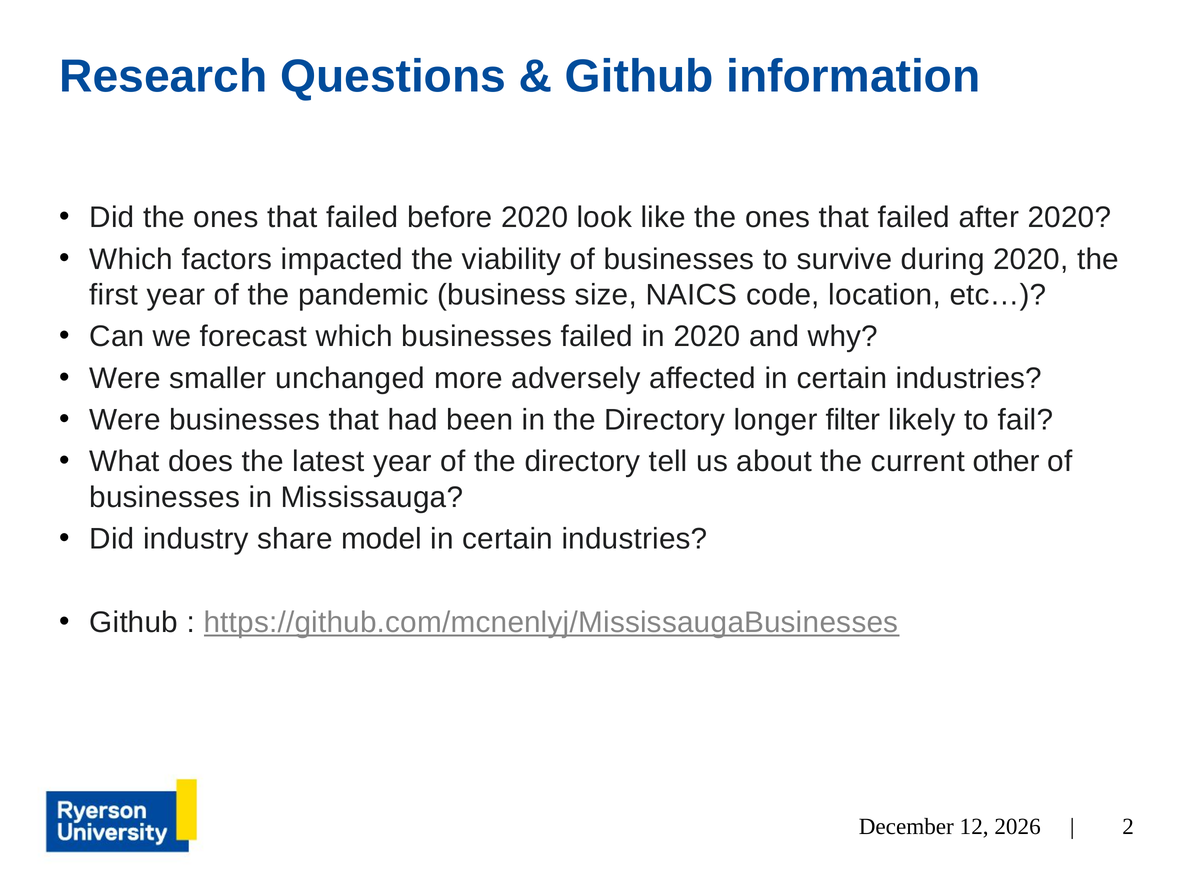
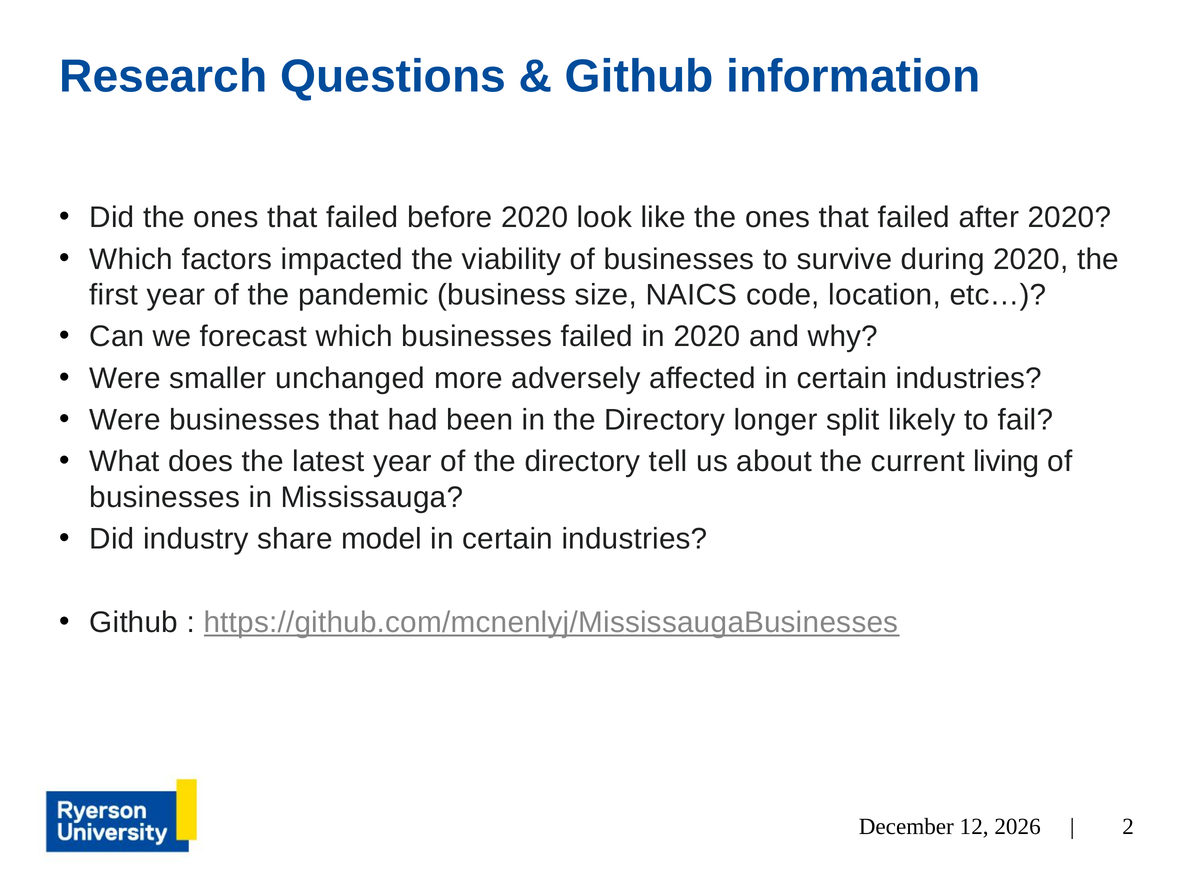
filter: filter -> split
other: other -> living
